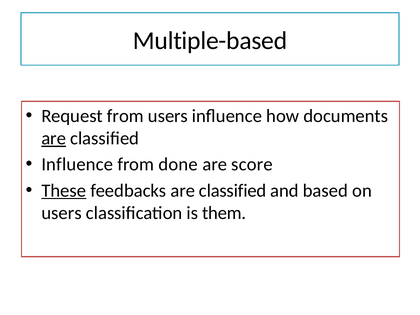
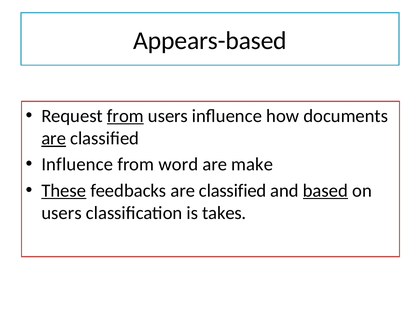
Multiple-based: Multiple-based -> Appears-based
from at (125, 116) underline: none -> present
done: done -> word
score: score -> make
based underline: none -> present
them: them -> takes
